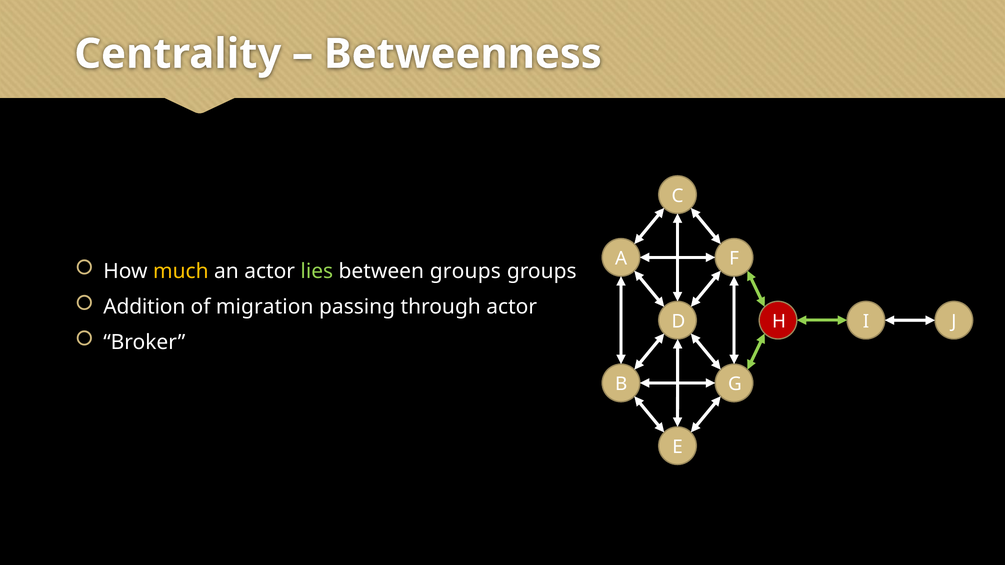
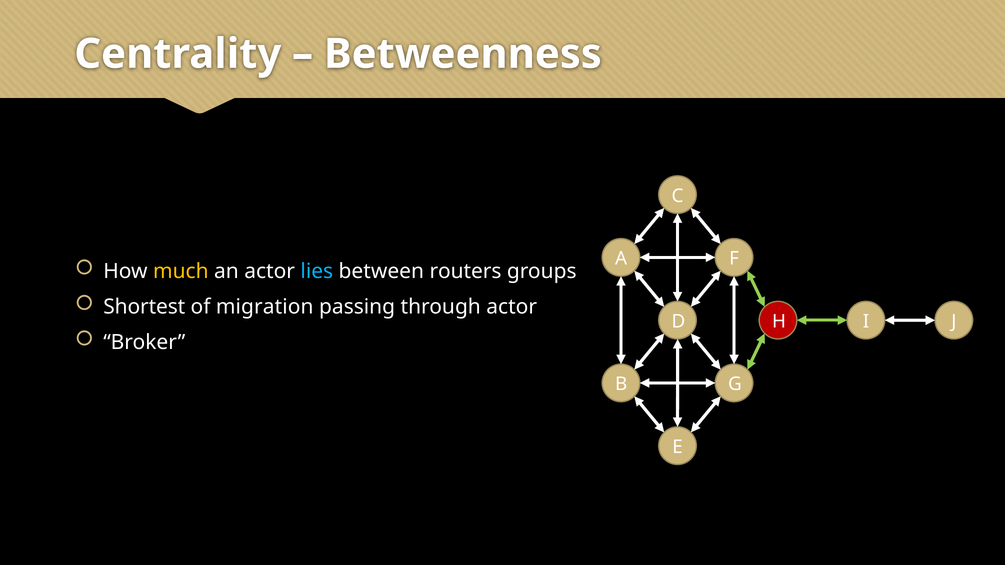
lies colour: light green -> light blue
between groups: groups -> routers
Addition: Addition -> Shortest
